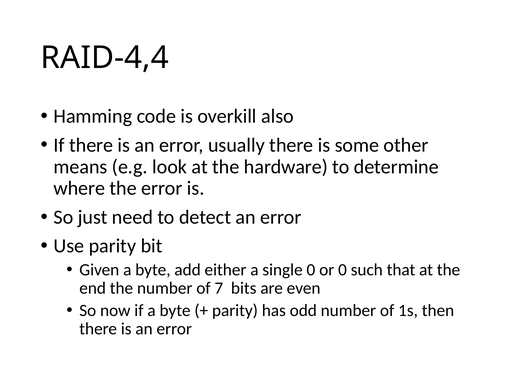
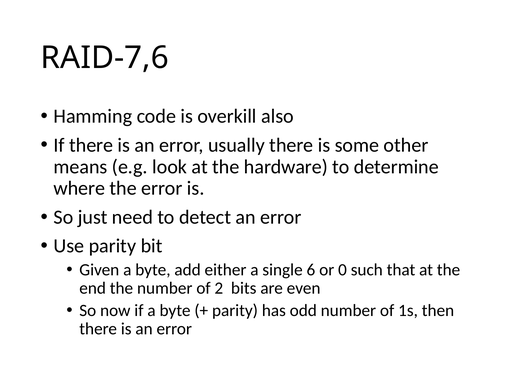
RAID-4,4: RAID-4,4 -> RAID-7,6
single 0: 0 -> 6
7: 7 -> 2
